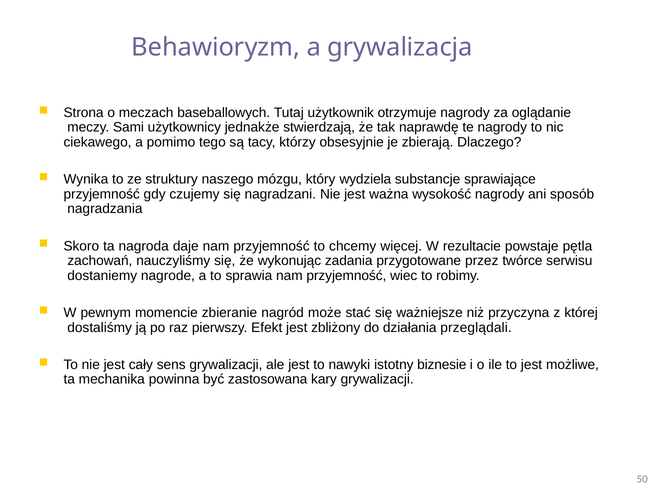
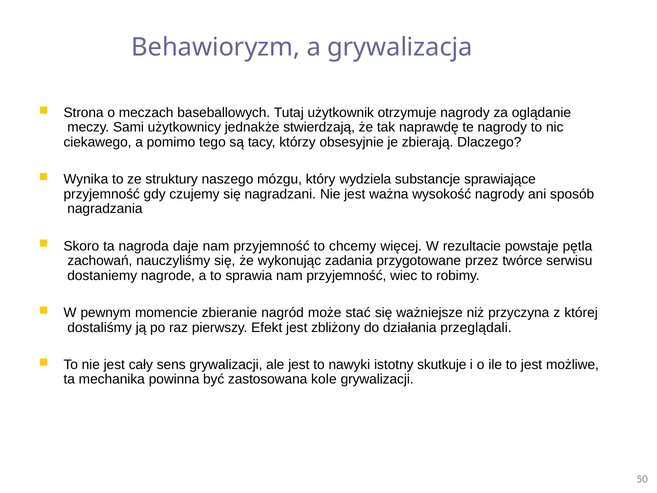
biznesie: biznesie -> skutkuje
kary: kary -> kole
